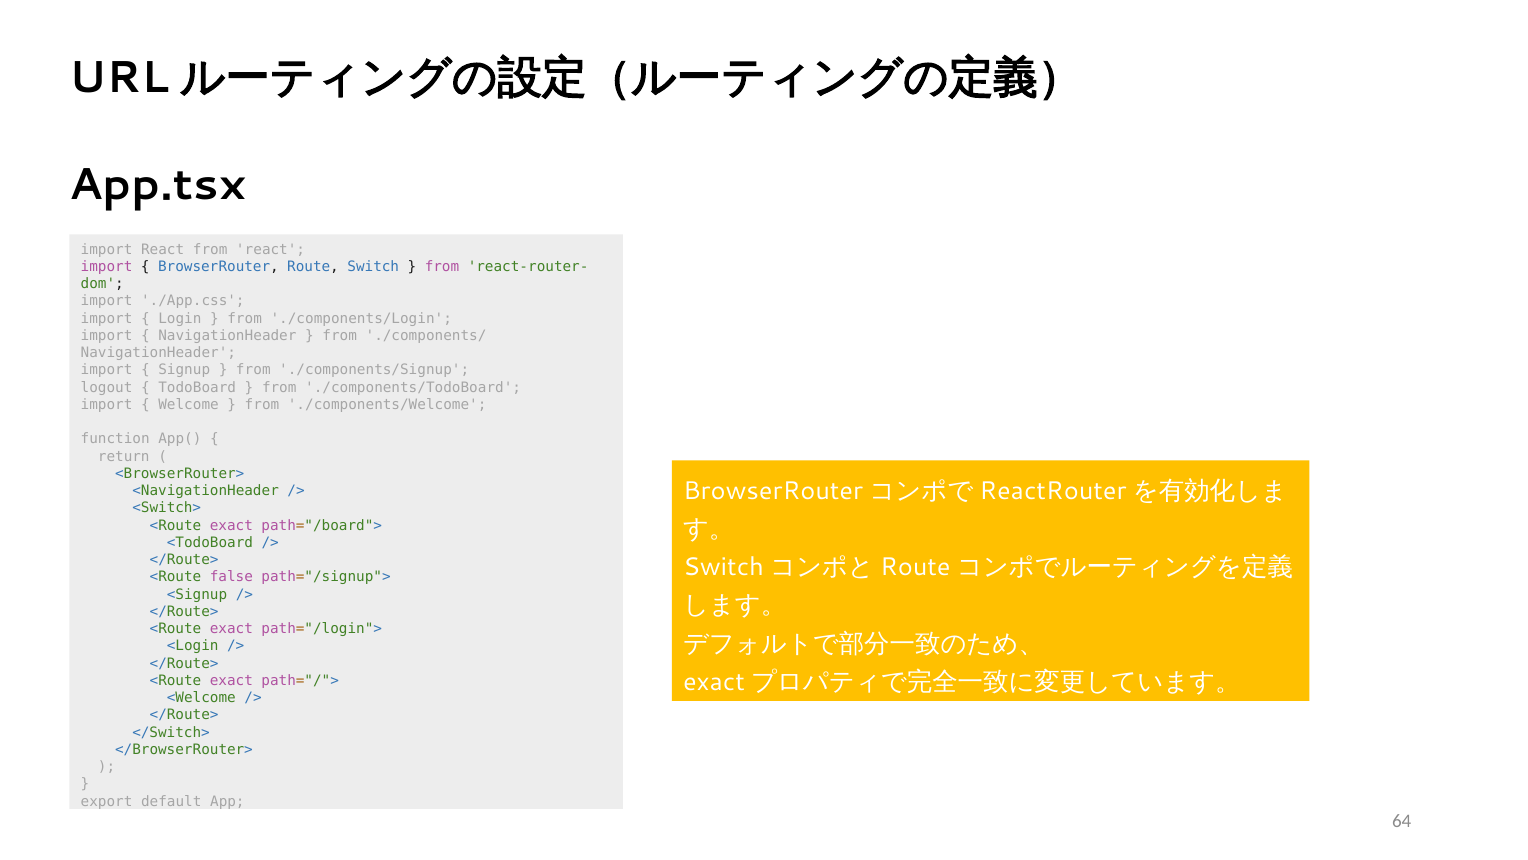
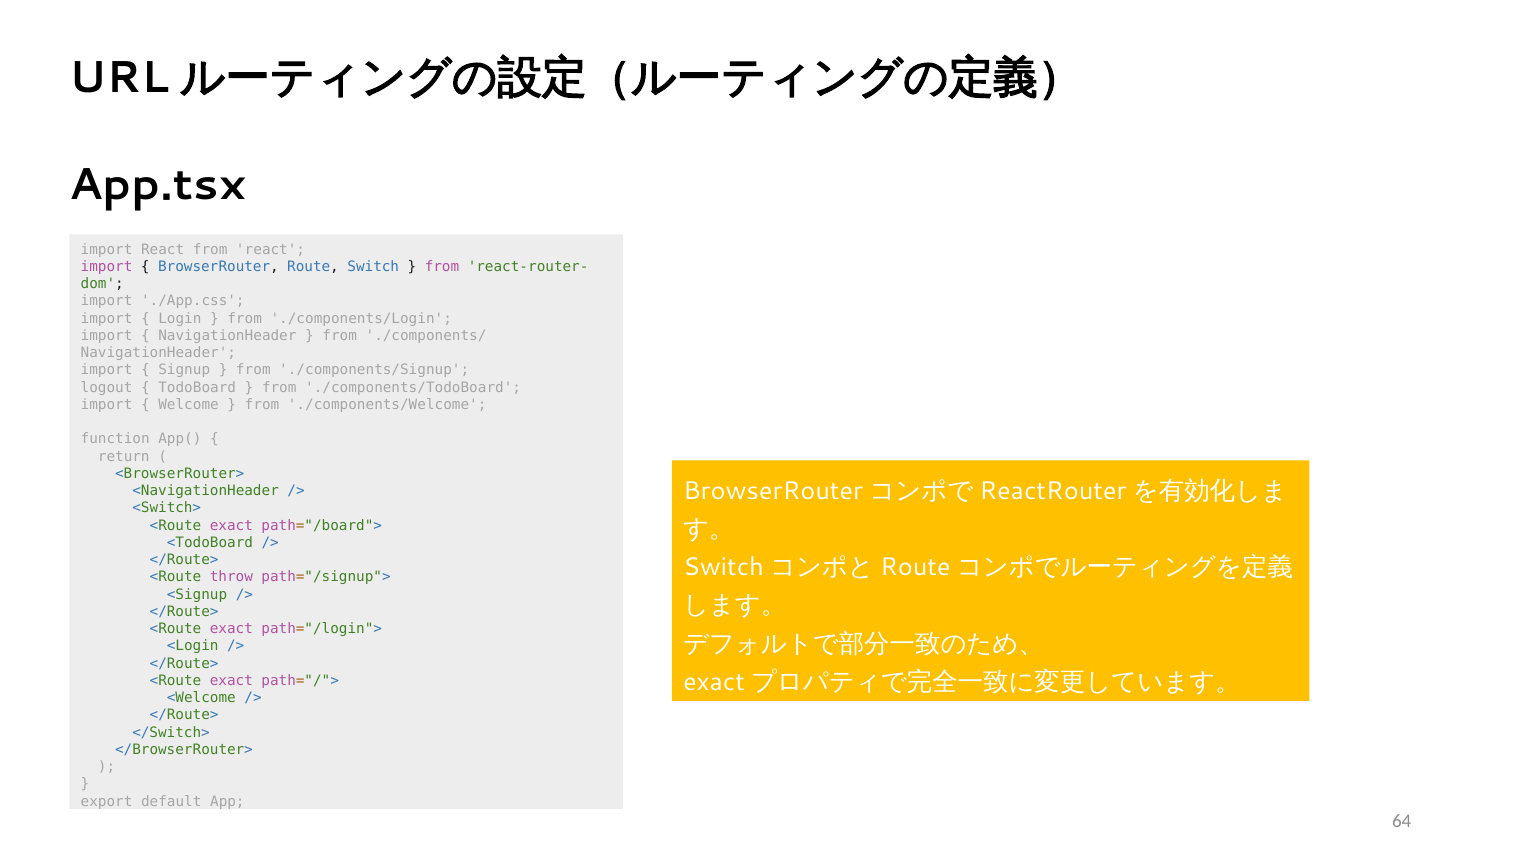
false: false -> throw
